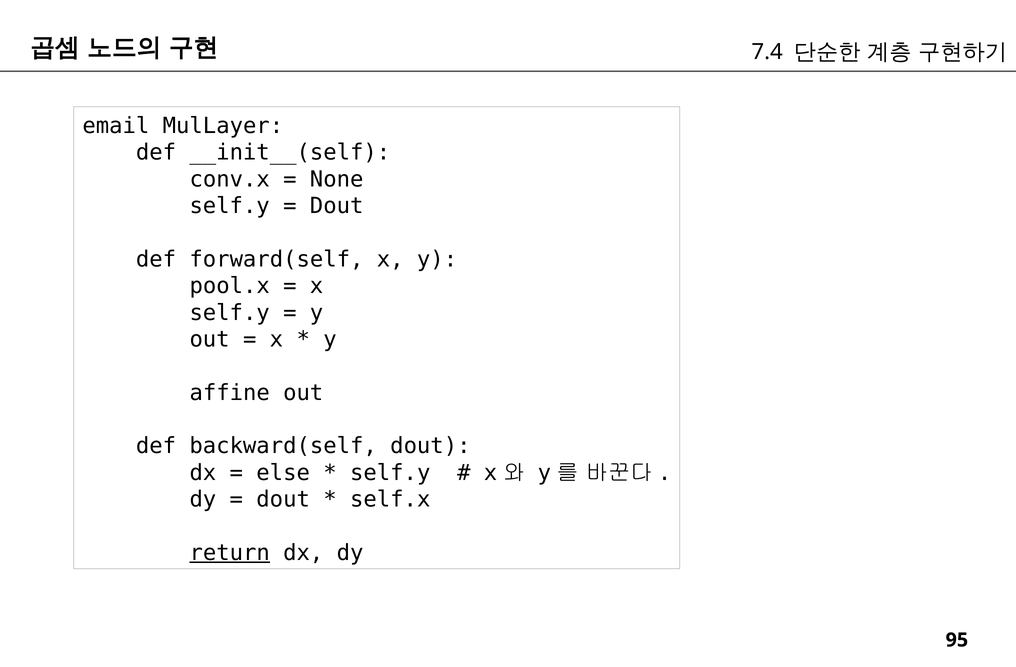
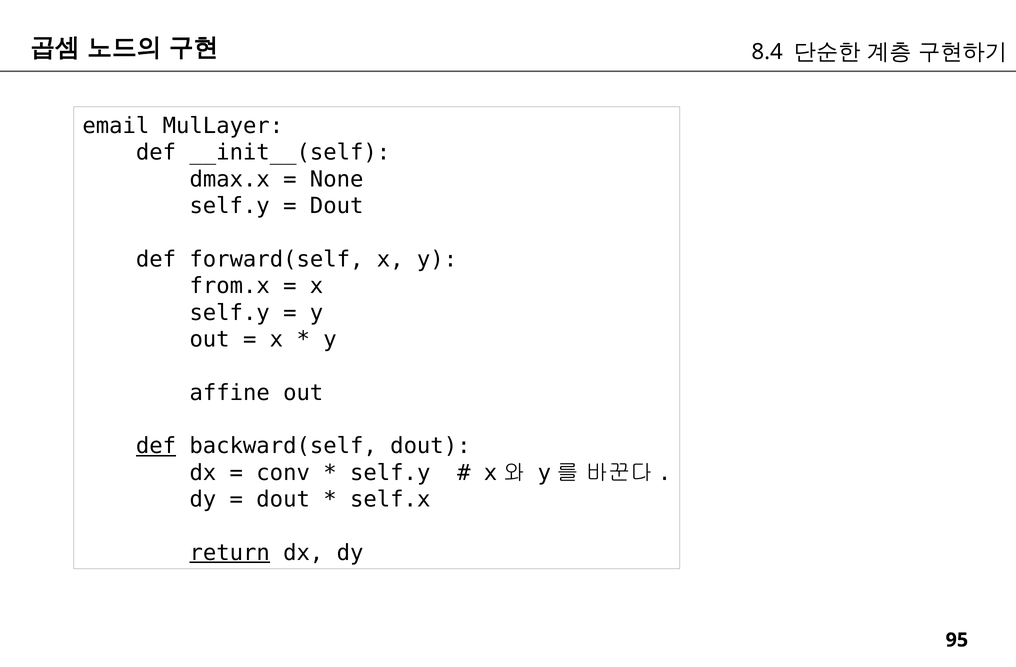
7.4: 7.4 -> 8.4
conv.x: conv.x -> dmax.x
pool.x: pool.x -> from.x
def at (156, 446) underline: none -> present
else: else -> conv
